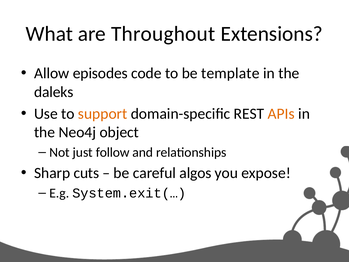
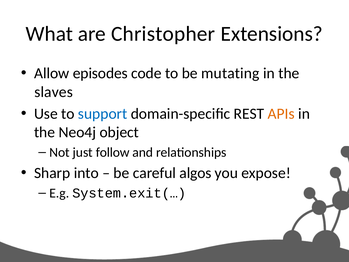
Throughout: Throughout -> Christopher
template: template -> mutating
daleks: daleks -> slaves
support colour: orange -> blue
cuts: cuts -> into
